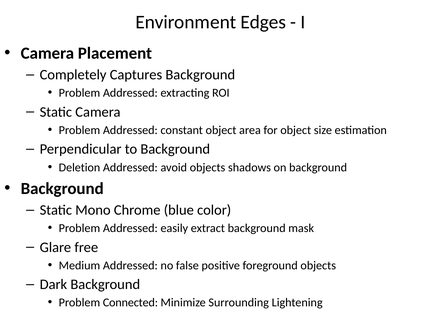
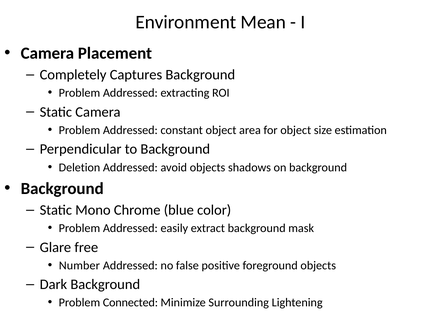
Edges: Edges -> Mean
Medium: Medium -> Number
